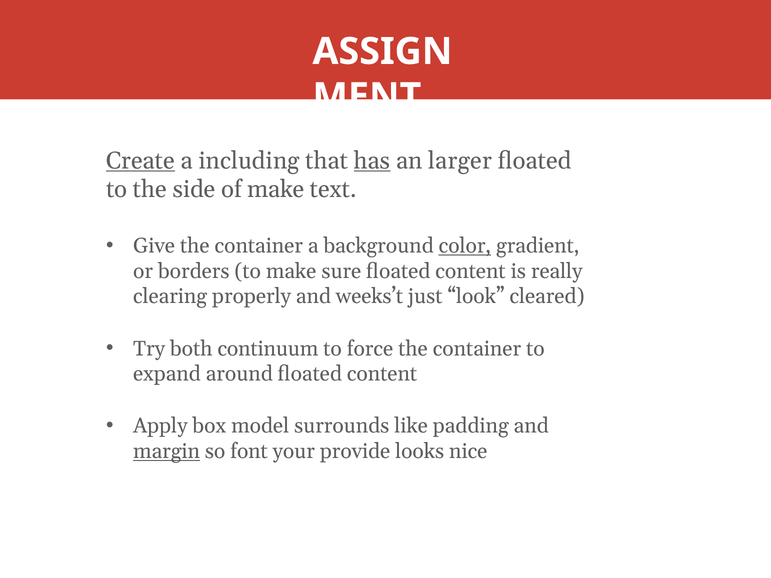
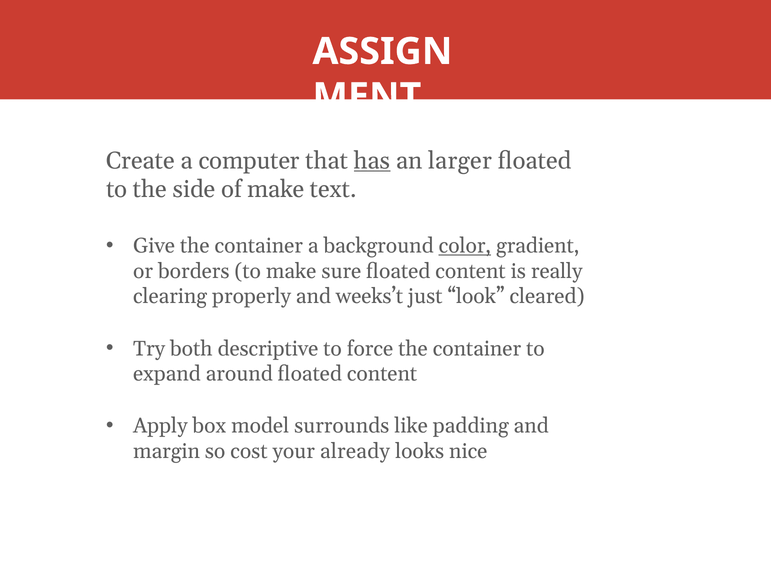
Create underline: present -> none
including: including -> computer
continuum: continuum -> descriptive
margin underline: present -> none
font: font -> cost
provide: provide -> already
